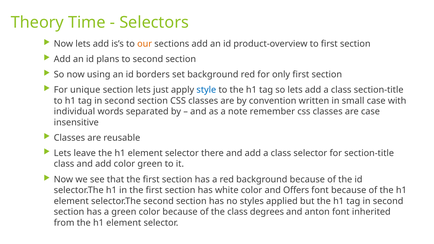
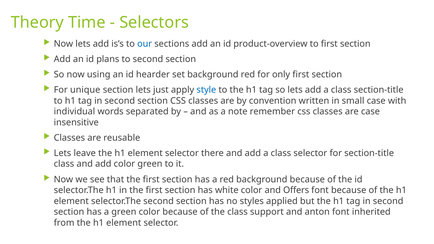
our colour: orange -> blue
borders: borders -> hearder
degrees: degrees -> support
